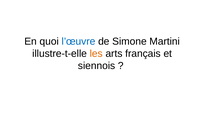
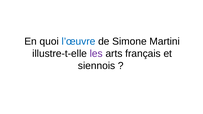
les colour: orange -> purple
